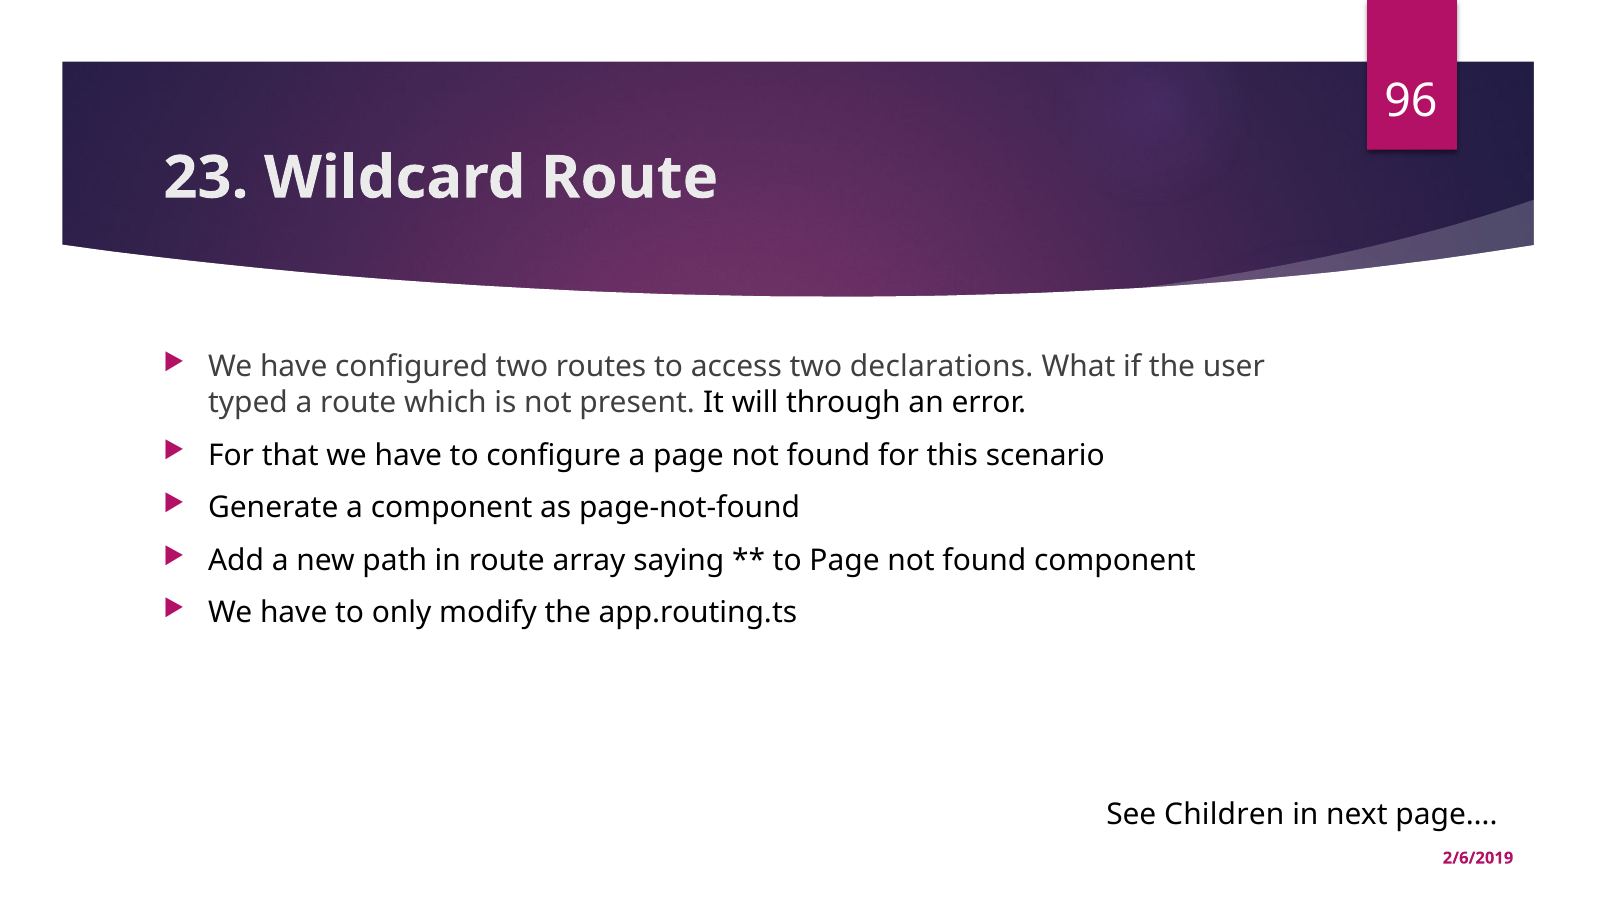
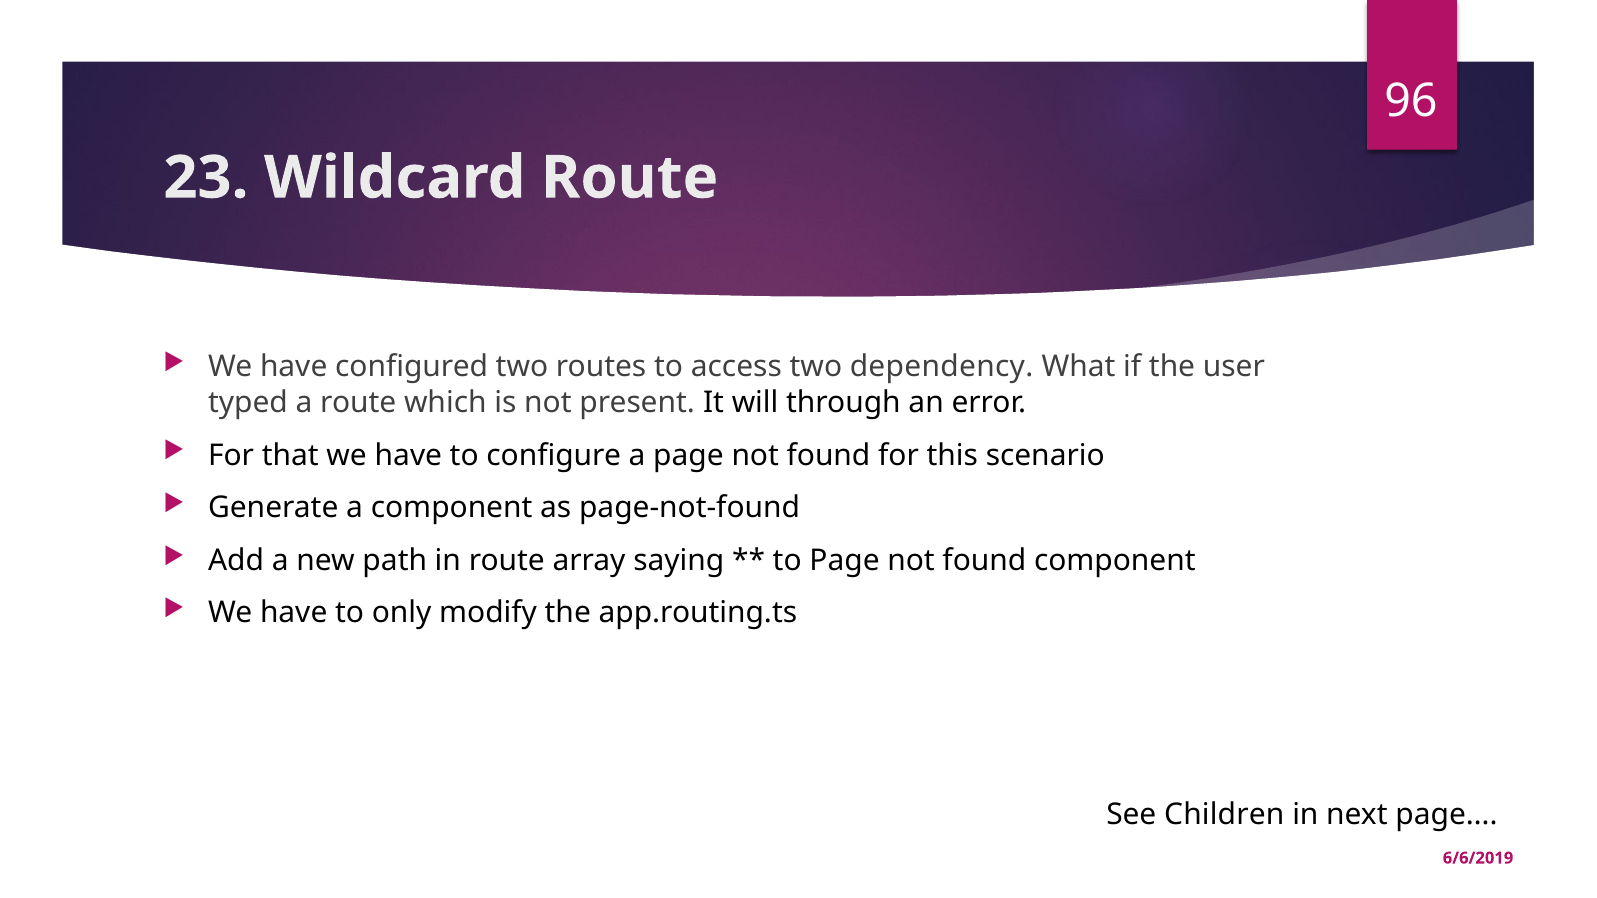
declarations: declarations -> dependency
2/6/2019: 2/6/2019 -> 6/6/2019
